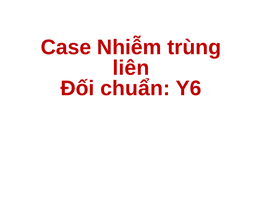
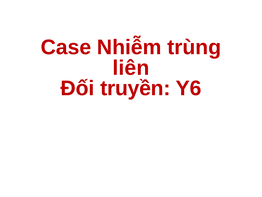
chuẩn: chuẩn -> truyền
